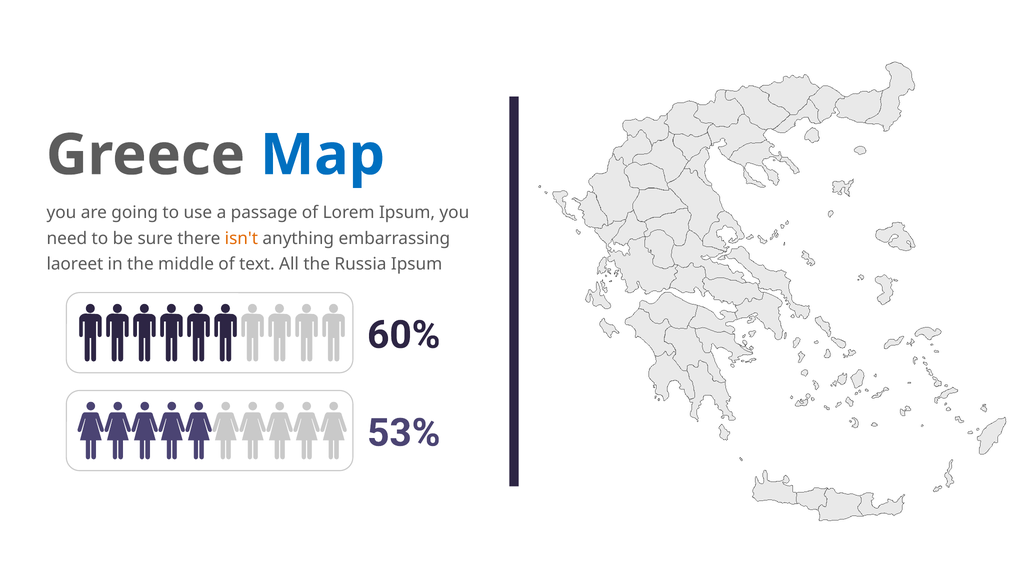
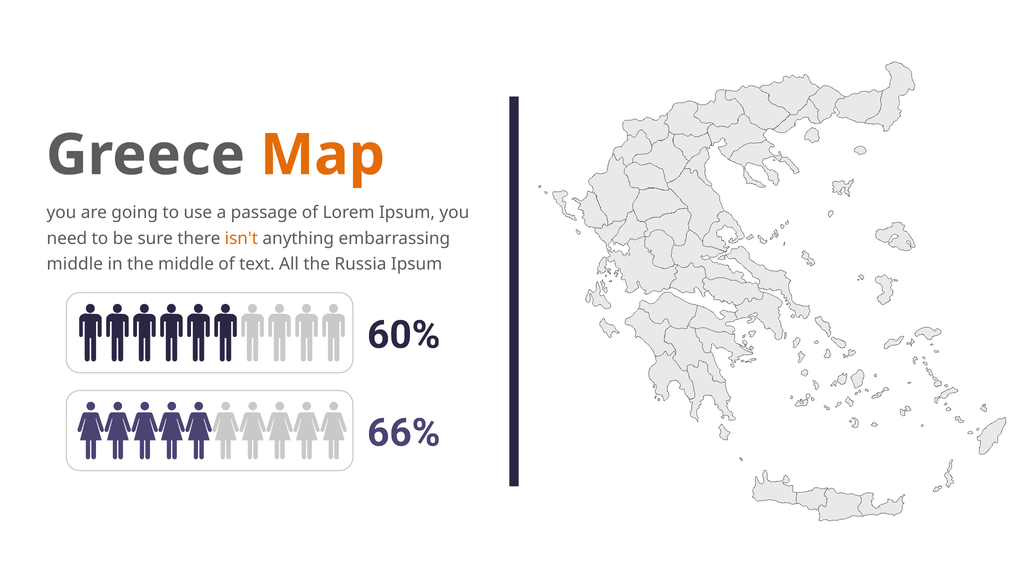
Map colour: blue -> orange
laoreet at (75, 264): laoreet -> middle
53%: 53% -> 66%
